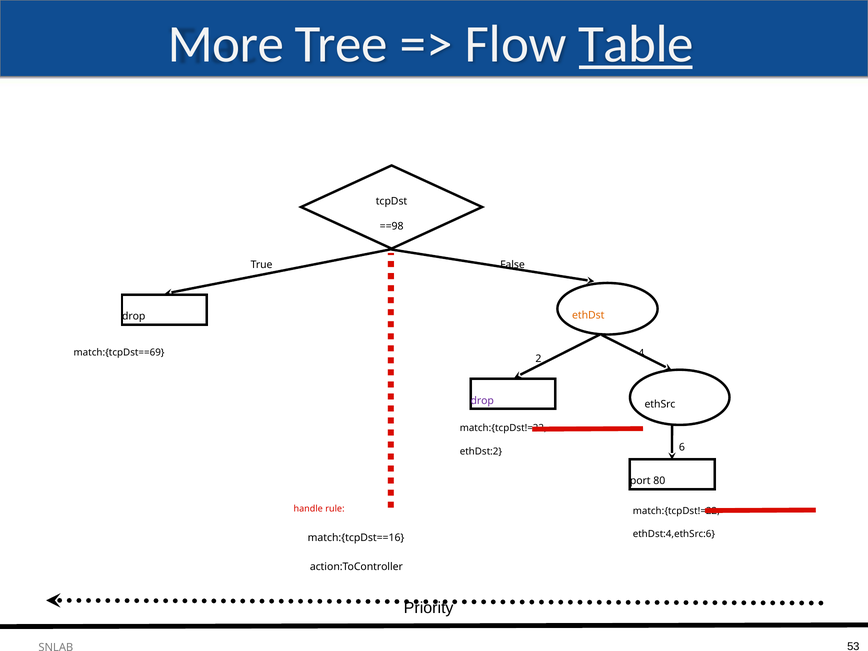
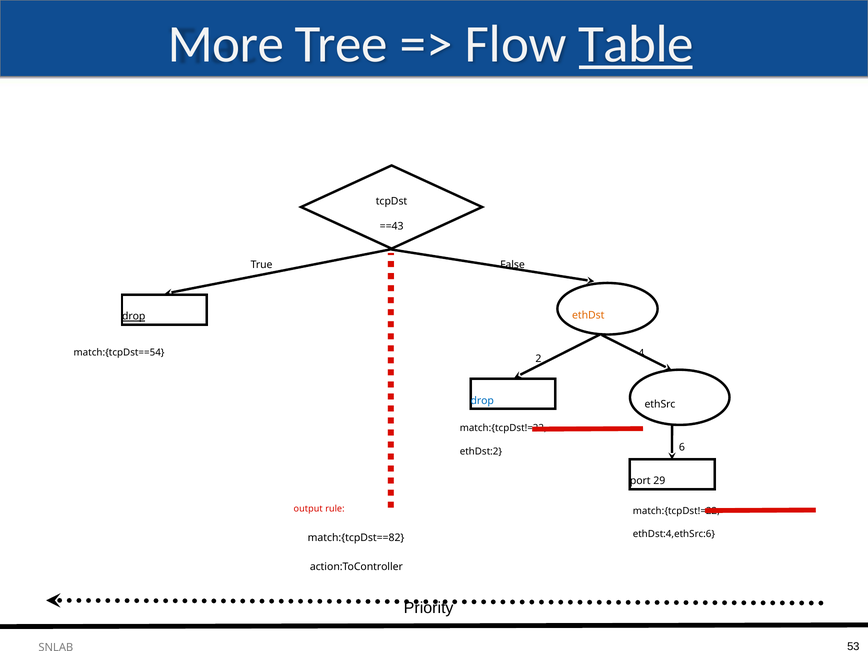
==98: ==98 -> ==43
drop at (134, 316) underline: none -> present
match:{tcpDst==69: match:{tcpDst==69 -> match:{tcpDst==54
drop at (482, 401) colour: purple -> blue
80: 80 -> 29
handle: handle -> output
match:{tcpDst==16: match:{tcpDst==16 -> match:{tcpDst==82
